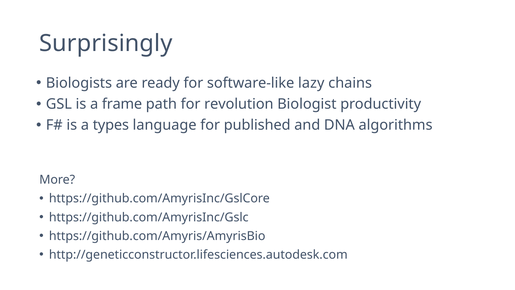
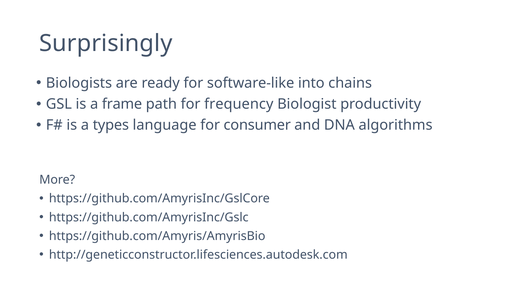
lazy: lazy -> into
revolution: revolution -> frequency
published: published -> consumer
